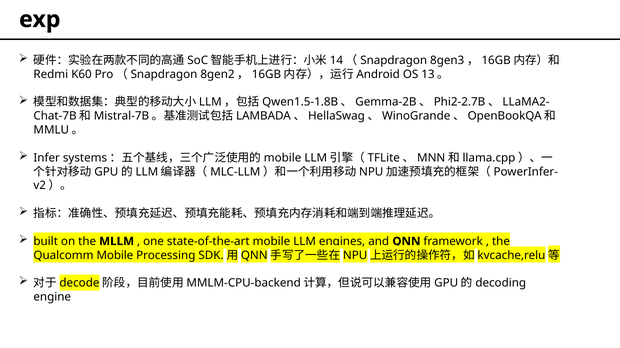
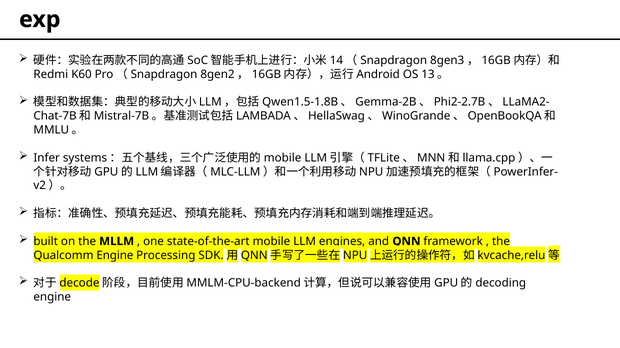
Qualcomm Mobile: Mobile -> Engine
